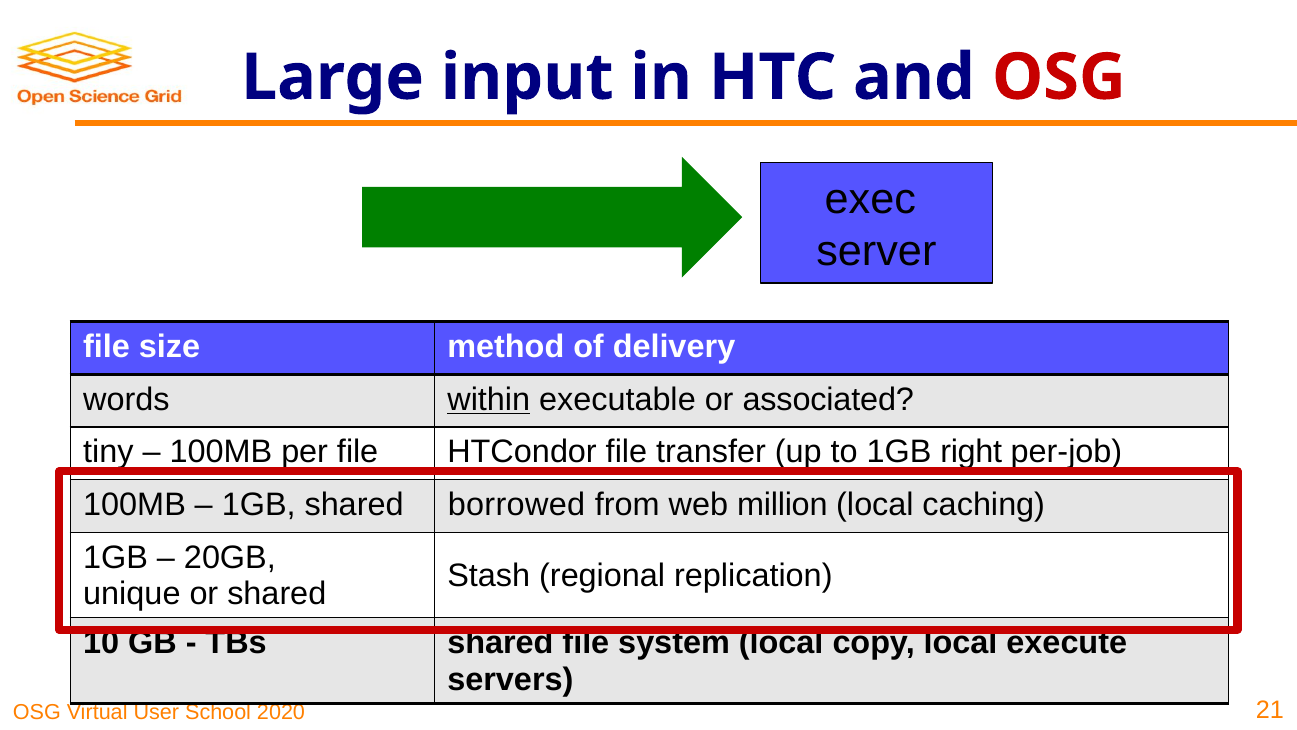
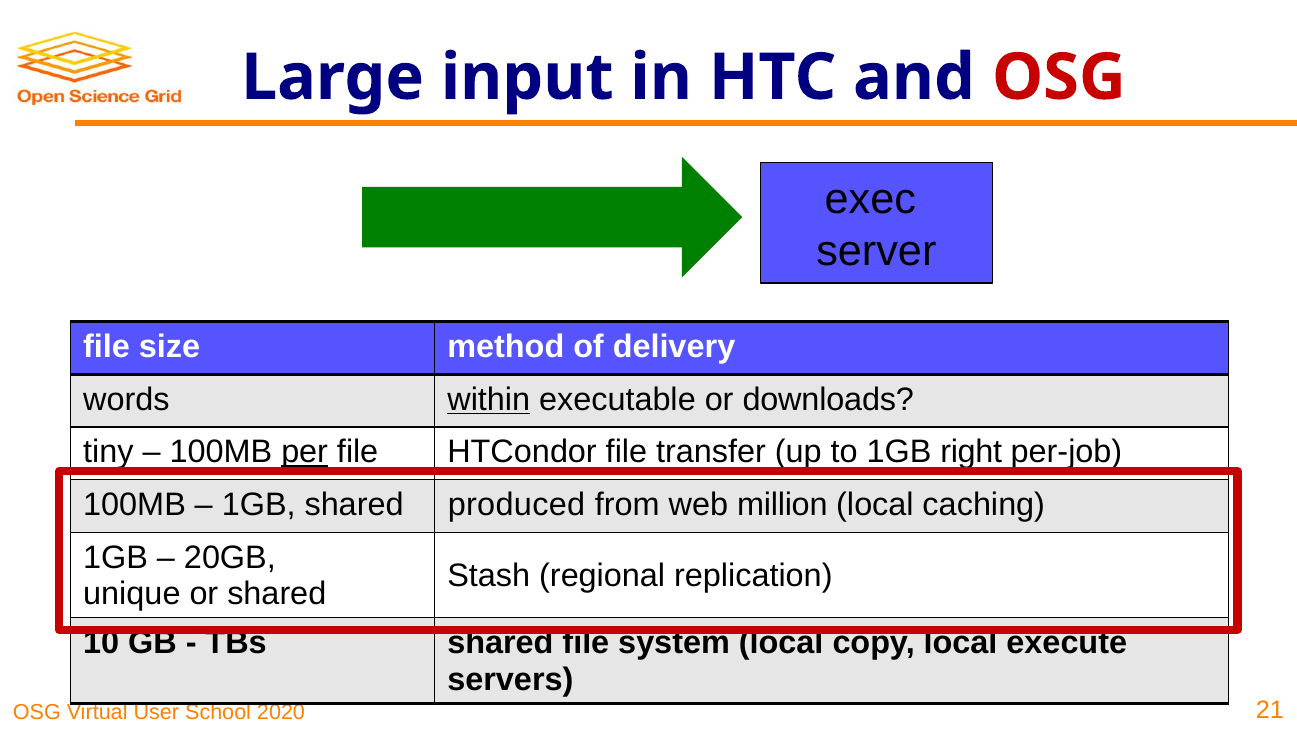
associated: associated -> downloads
per underline: none -> present
borrowed: borrowed -> produced
